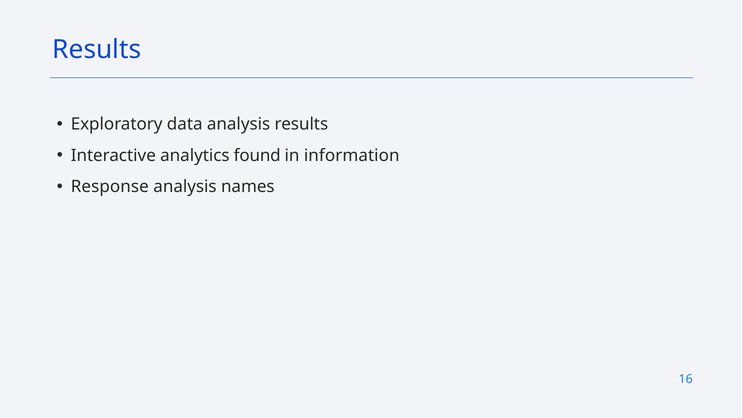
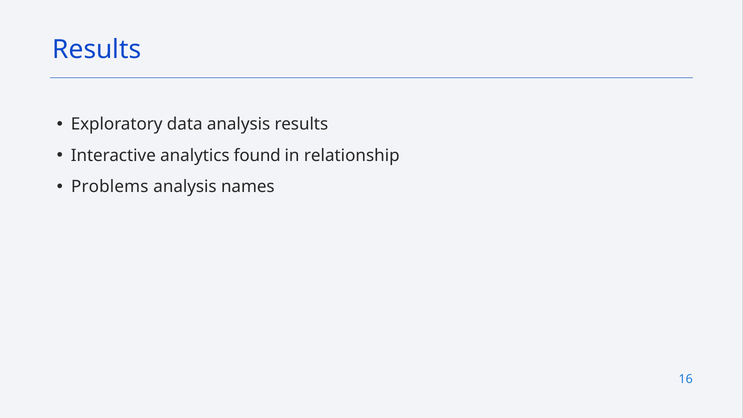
information: information -> relationship
Response: Response -> Problems
